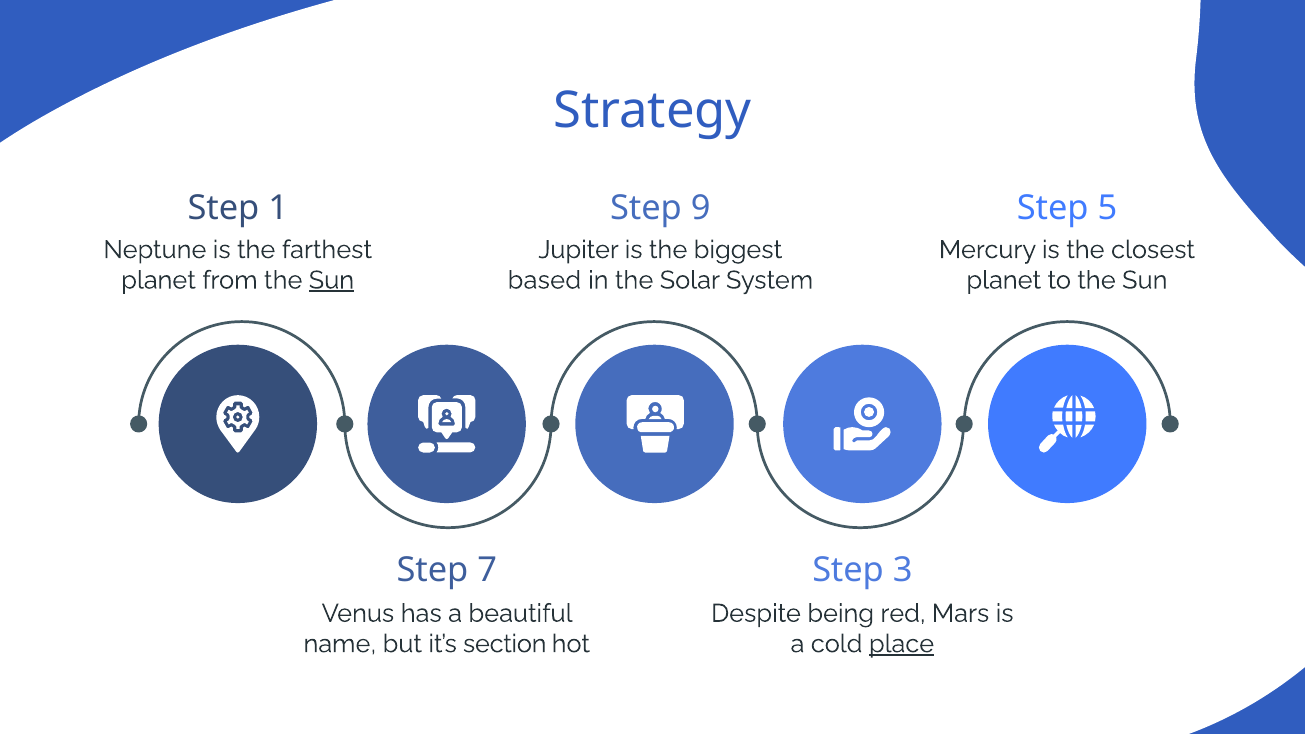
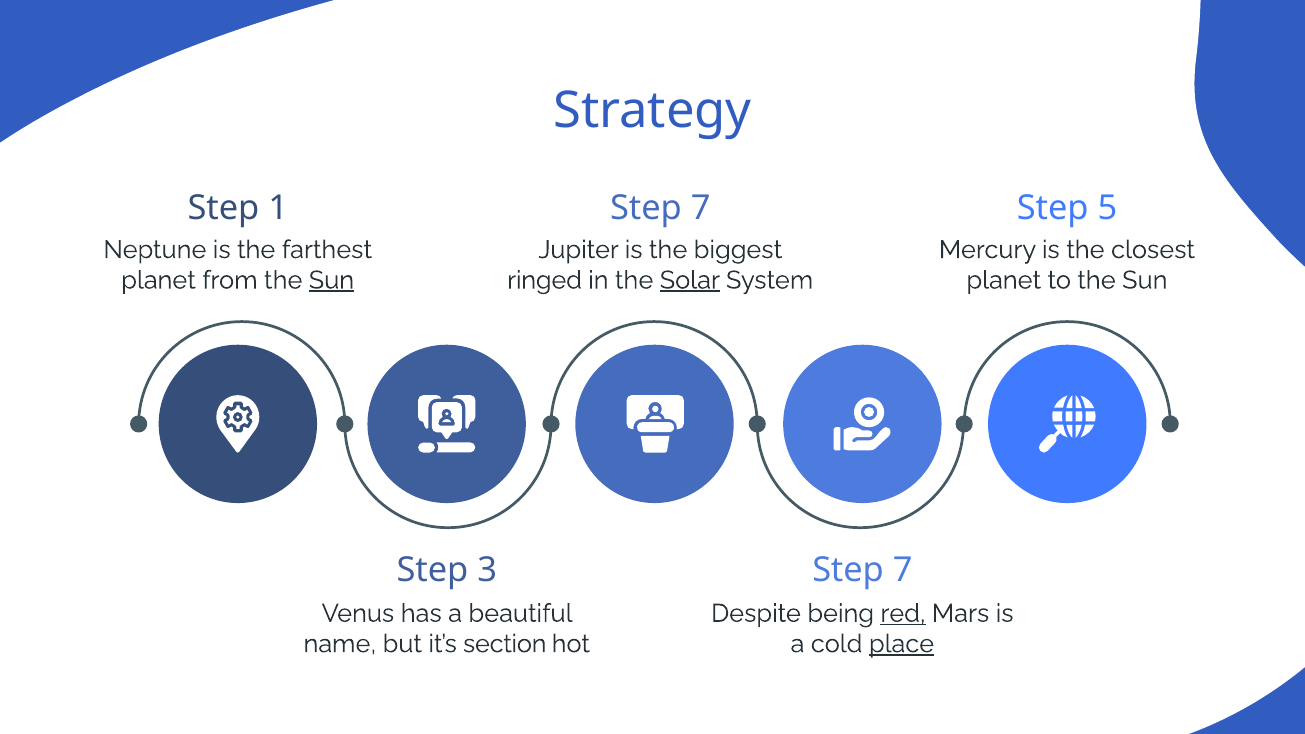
9 at (701, 208): 9 -> 7
based: based -> ringed
Solar underline: none -> present
7: 7 -> 3
3 at (903, 571): 3 -> 7
red underline: none -> present
